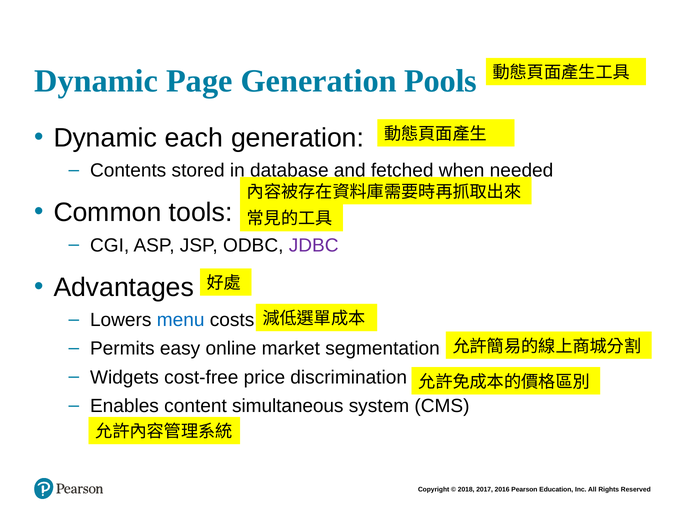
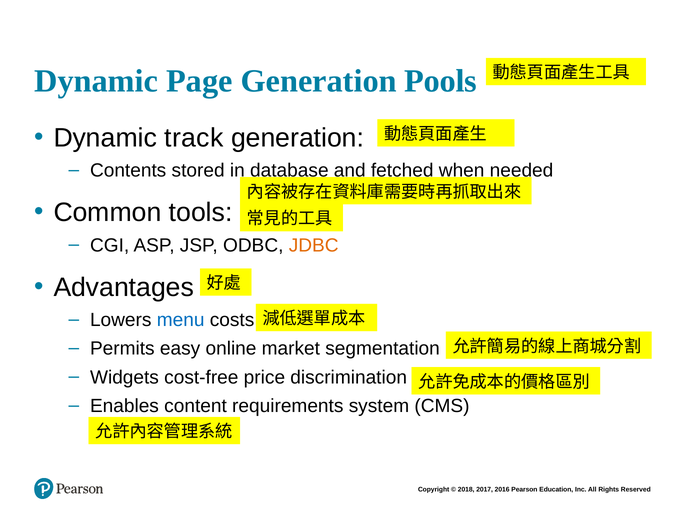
each: each -> track
JDBC colour: purple -> orange
simultaneous: simultaneous -> requirements
